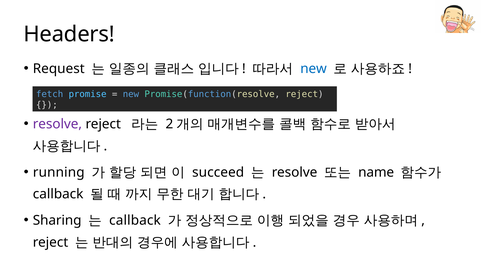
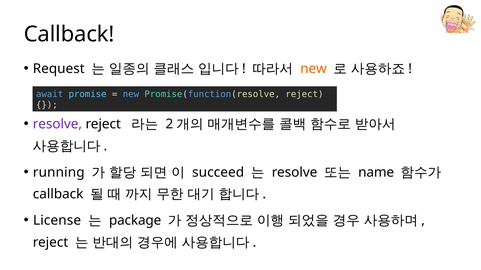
Headers at (69, 34): Headers -> Callback
new at (314, 69) colour: blue -> orange
fetch: fetch -> await
Sharing: Sharing -> License
callback at (135, 221): callback -> package
